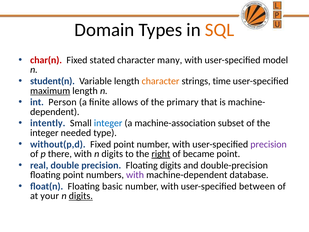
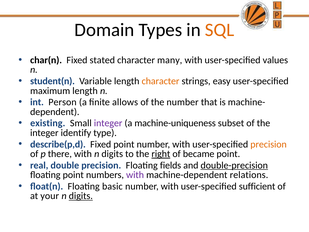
char(n colour: red -> black
model: model -> values
time: time -> easy
maximum underline: present -> none
the primary: primary -> number
intently: intently -> existing
integer at (108, 123) colour: blue -> purple
machine-association: machine-association -> machine-uniqueness
needed: needed -> identify
without(p,d: without(p,d -> describe(p,d
precision at (269, 144) colour: purple -> orange
Floating digits: digits -> fields
double-precision underline: none -> present
database: database -> relations
between: between -> sufficient
